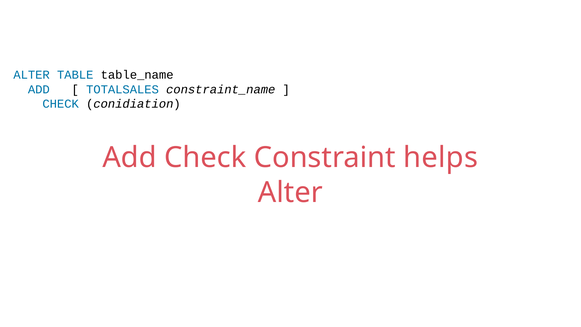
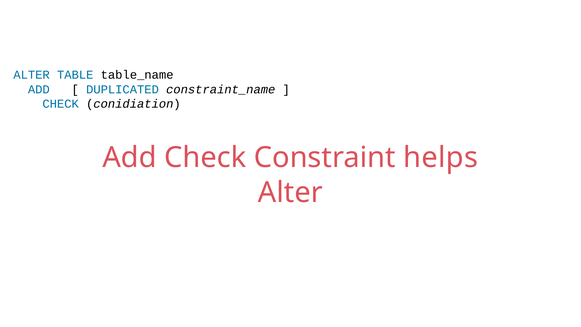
TOTALSALES: TOTALSALES -> DUPLICATED
